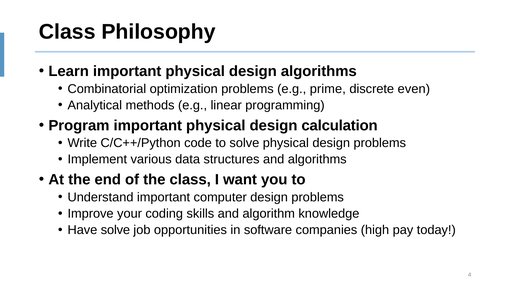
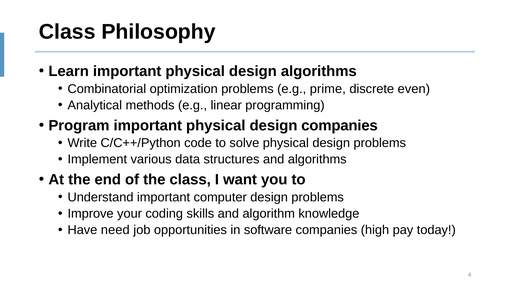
design calculation: calculation -> companies
Have solve: solve -> need
